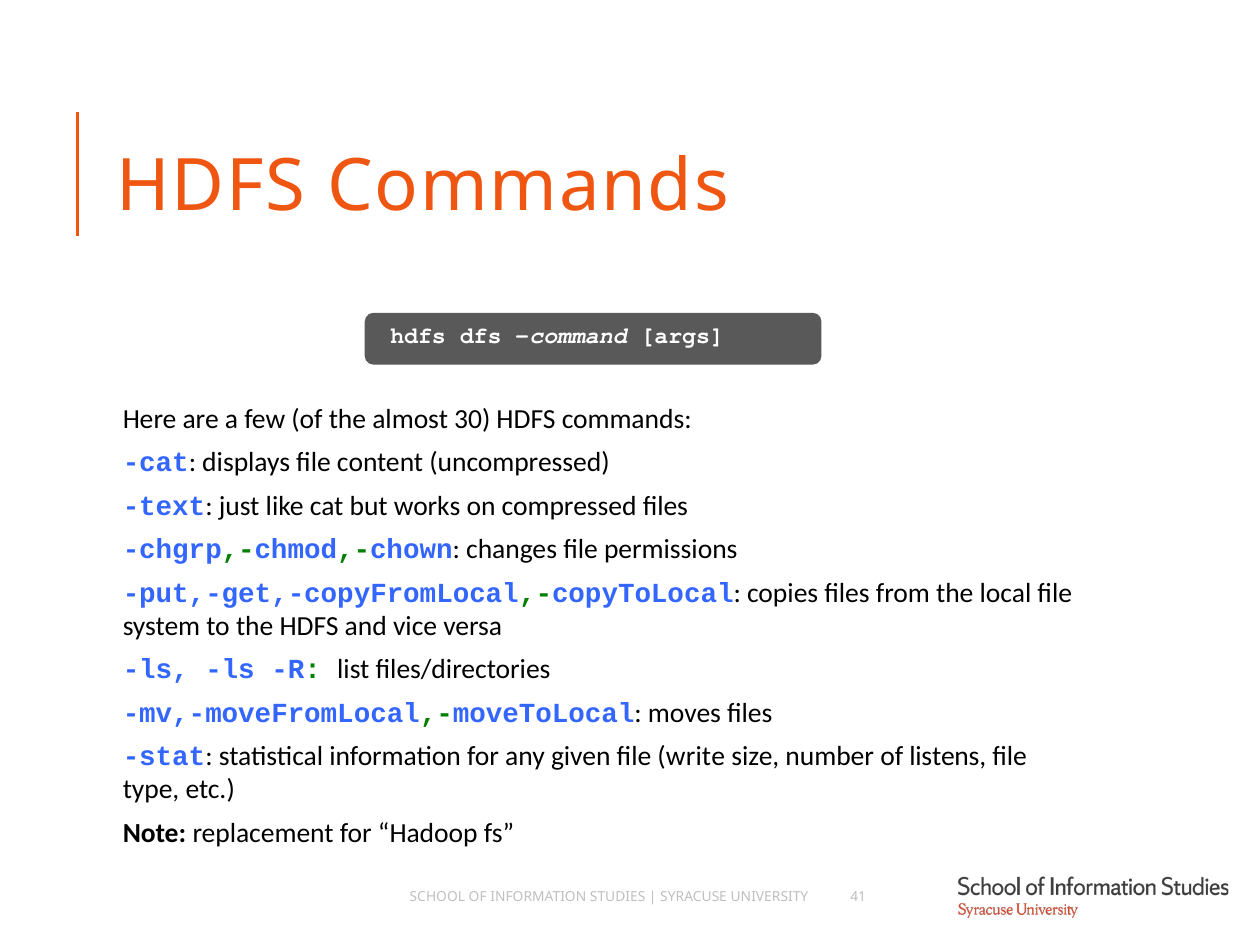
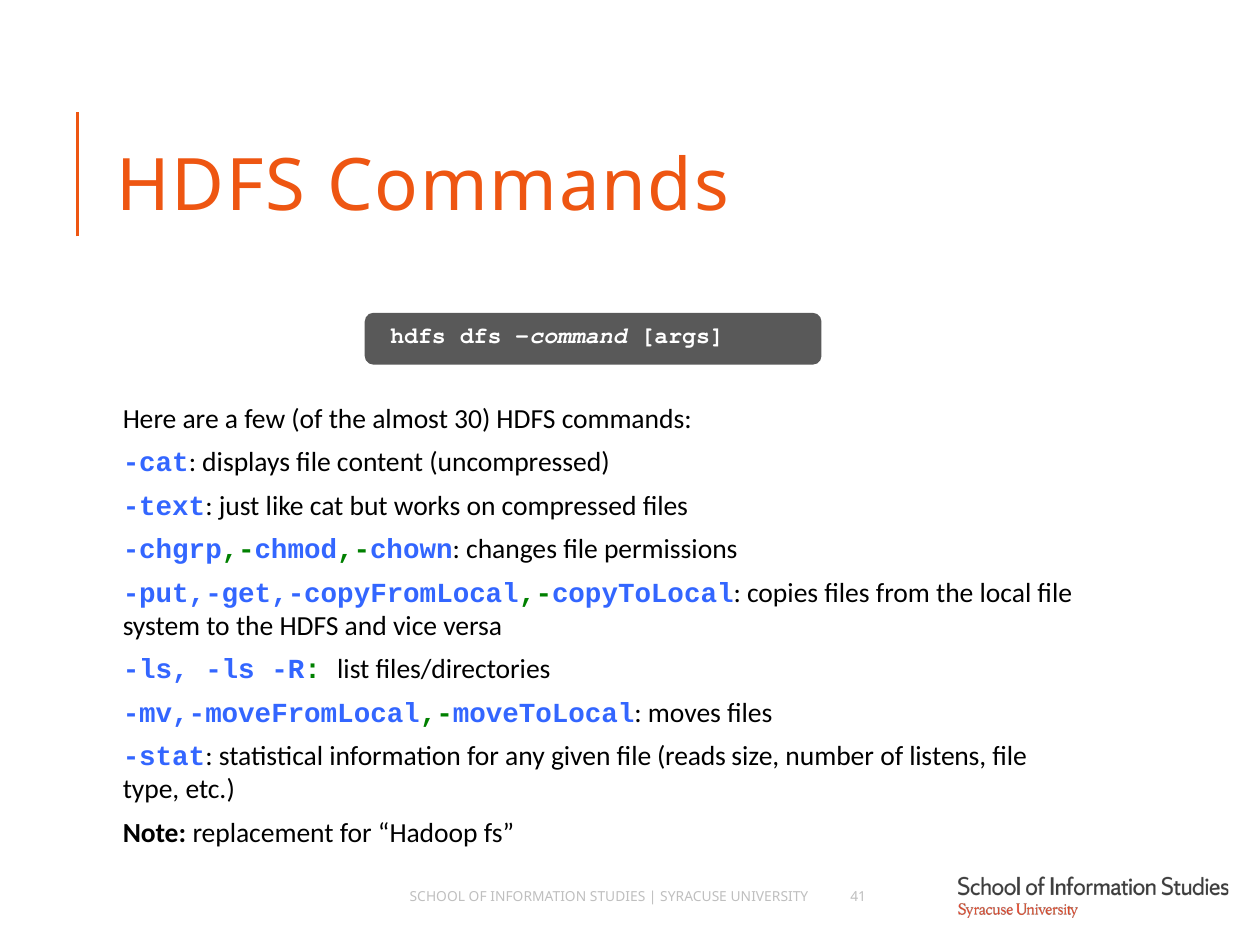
write: write -> reads
